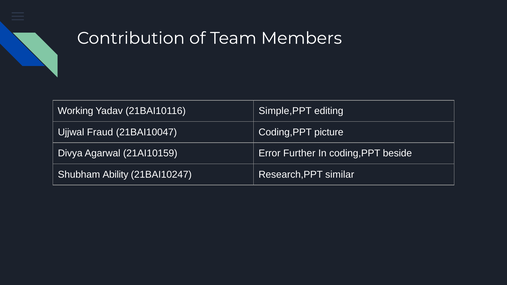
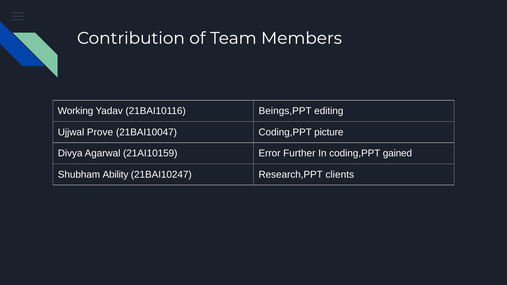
Simple,PPT: Simple,PPT -> Beings,PPT
Fraud: Fraud -> Prove
beside: beside -> gained
similar: similar -> clients
